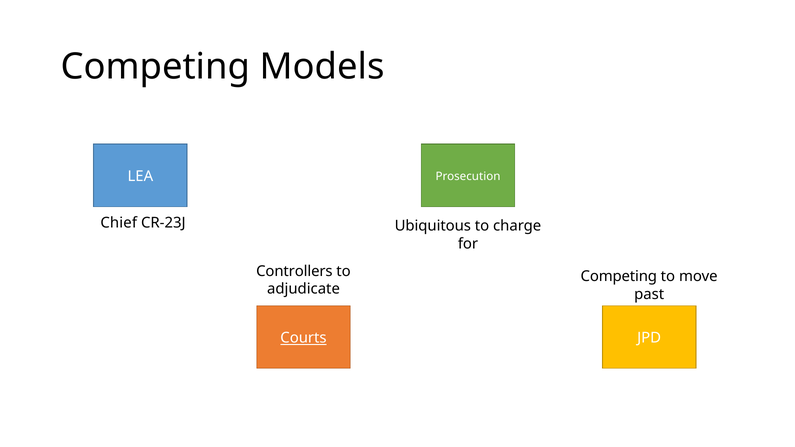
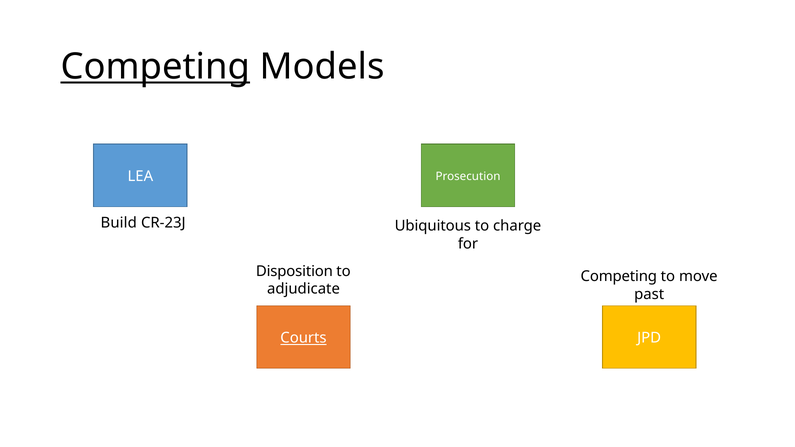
Competing at (155, 67) underline: none -> present
Chief: Chief -> Build
Controllers: Controllers -> Disposition
